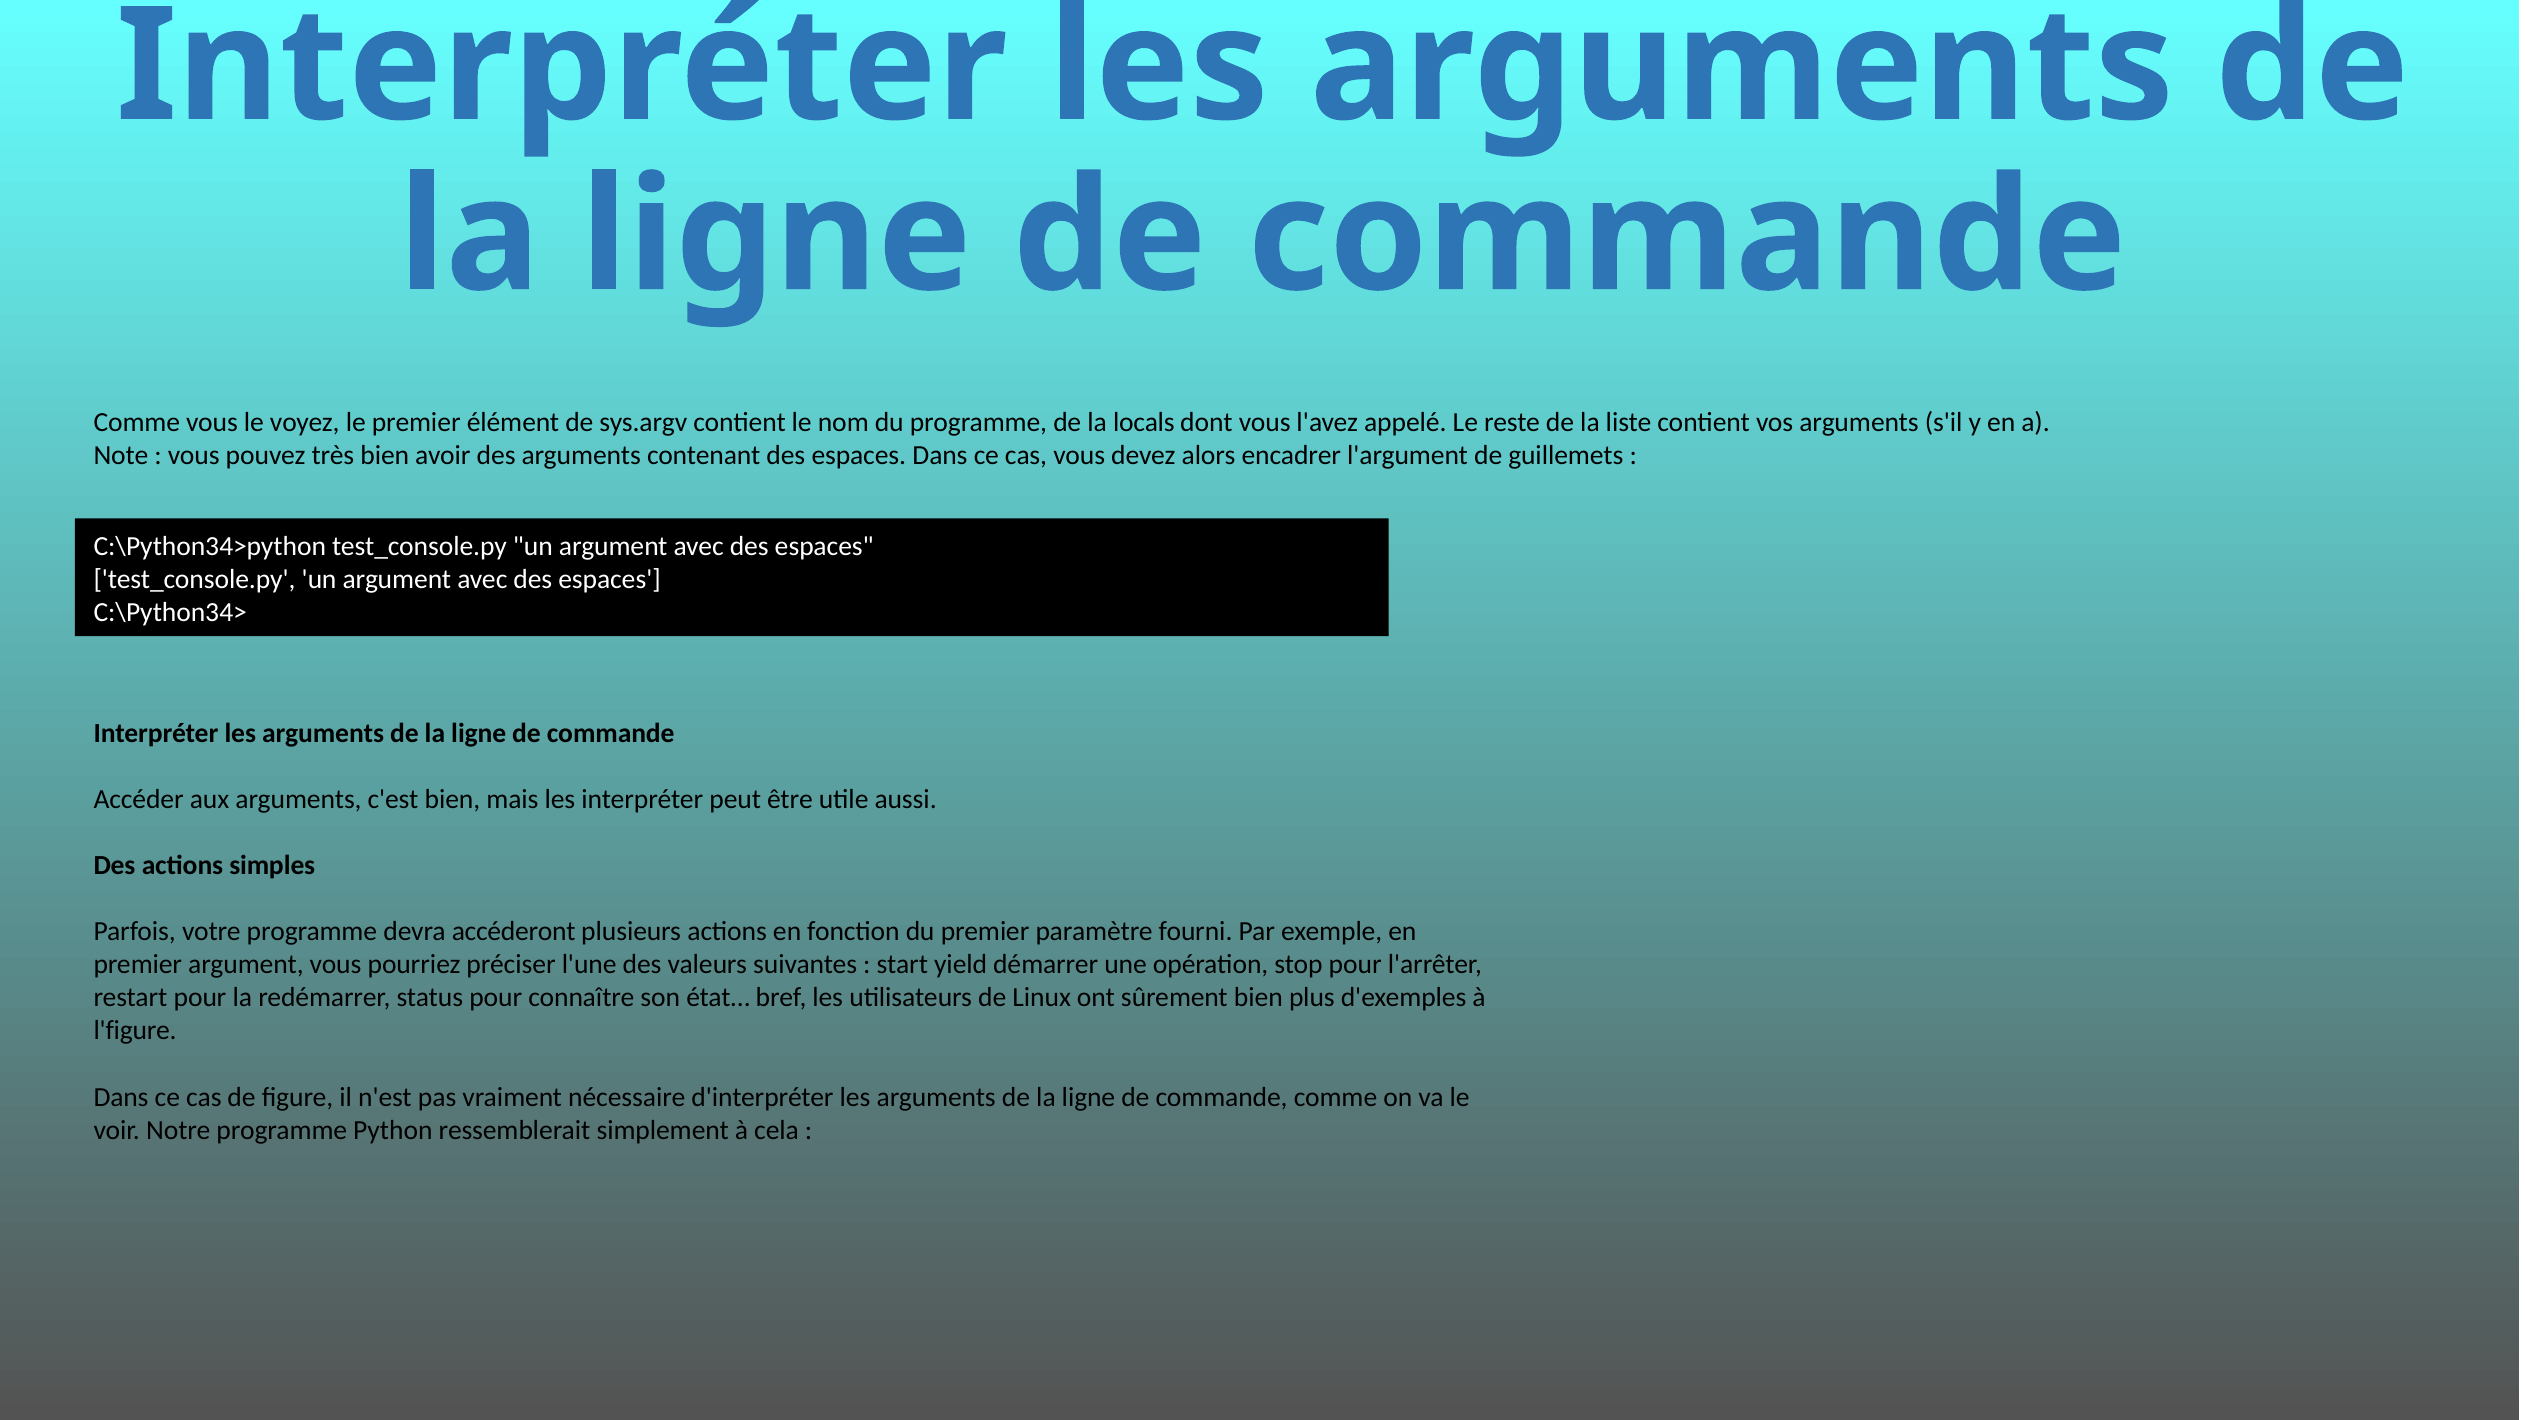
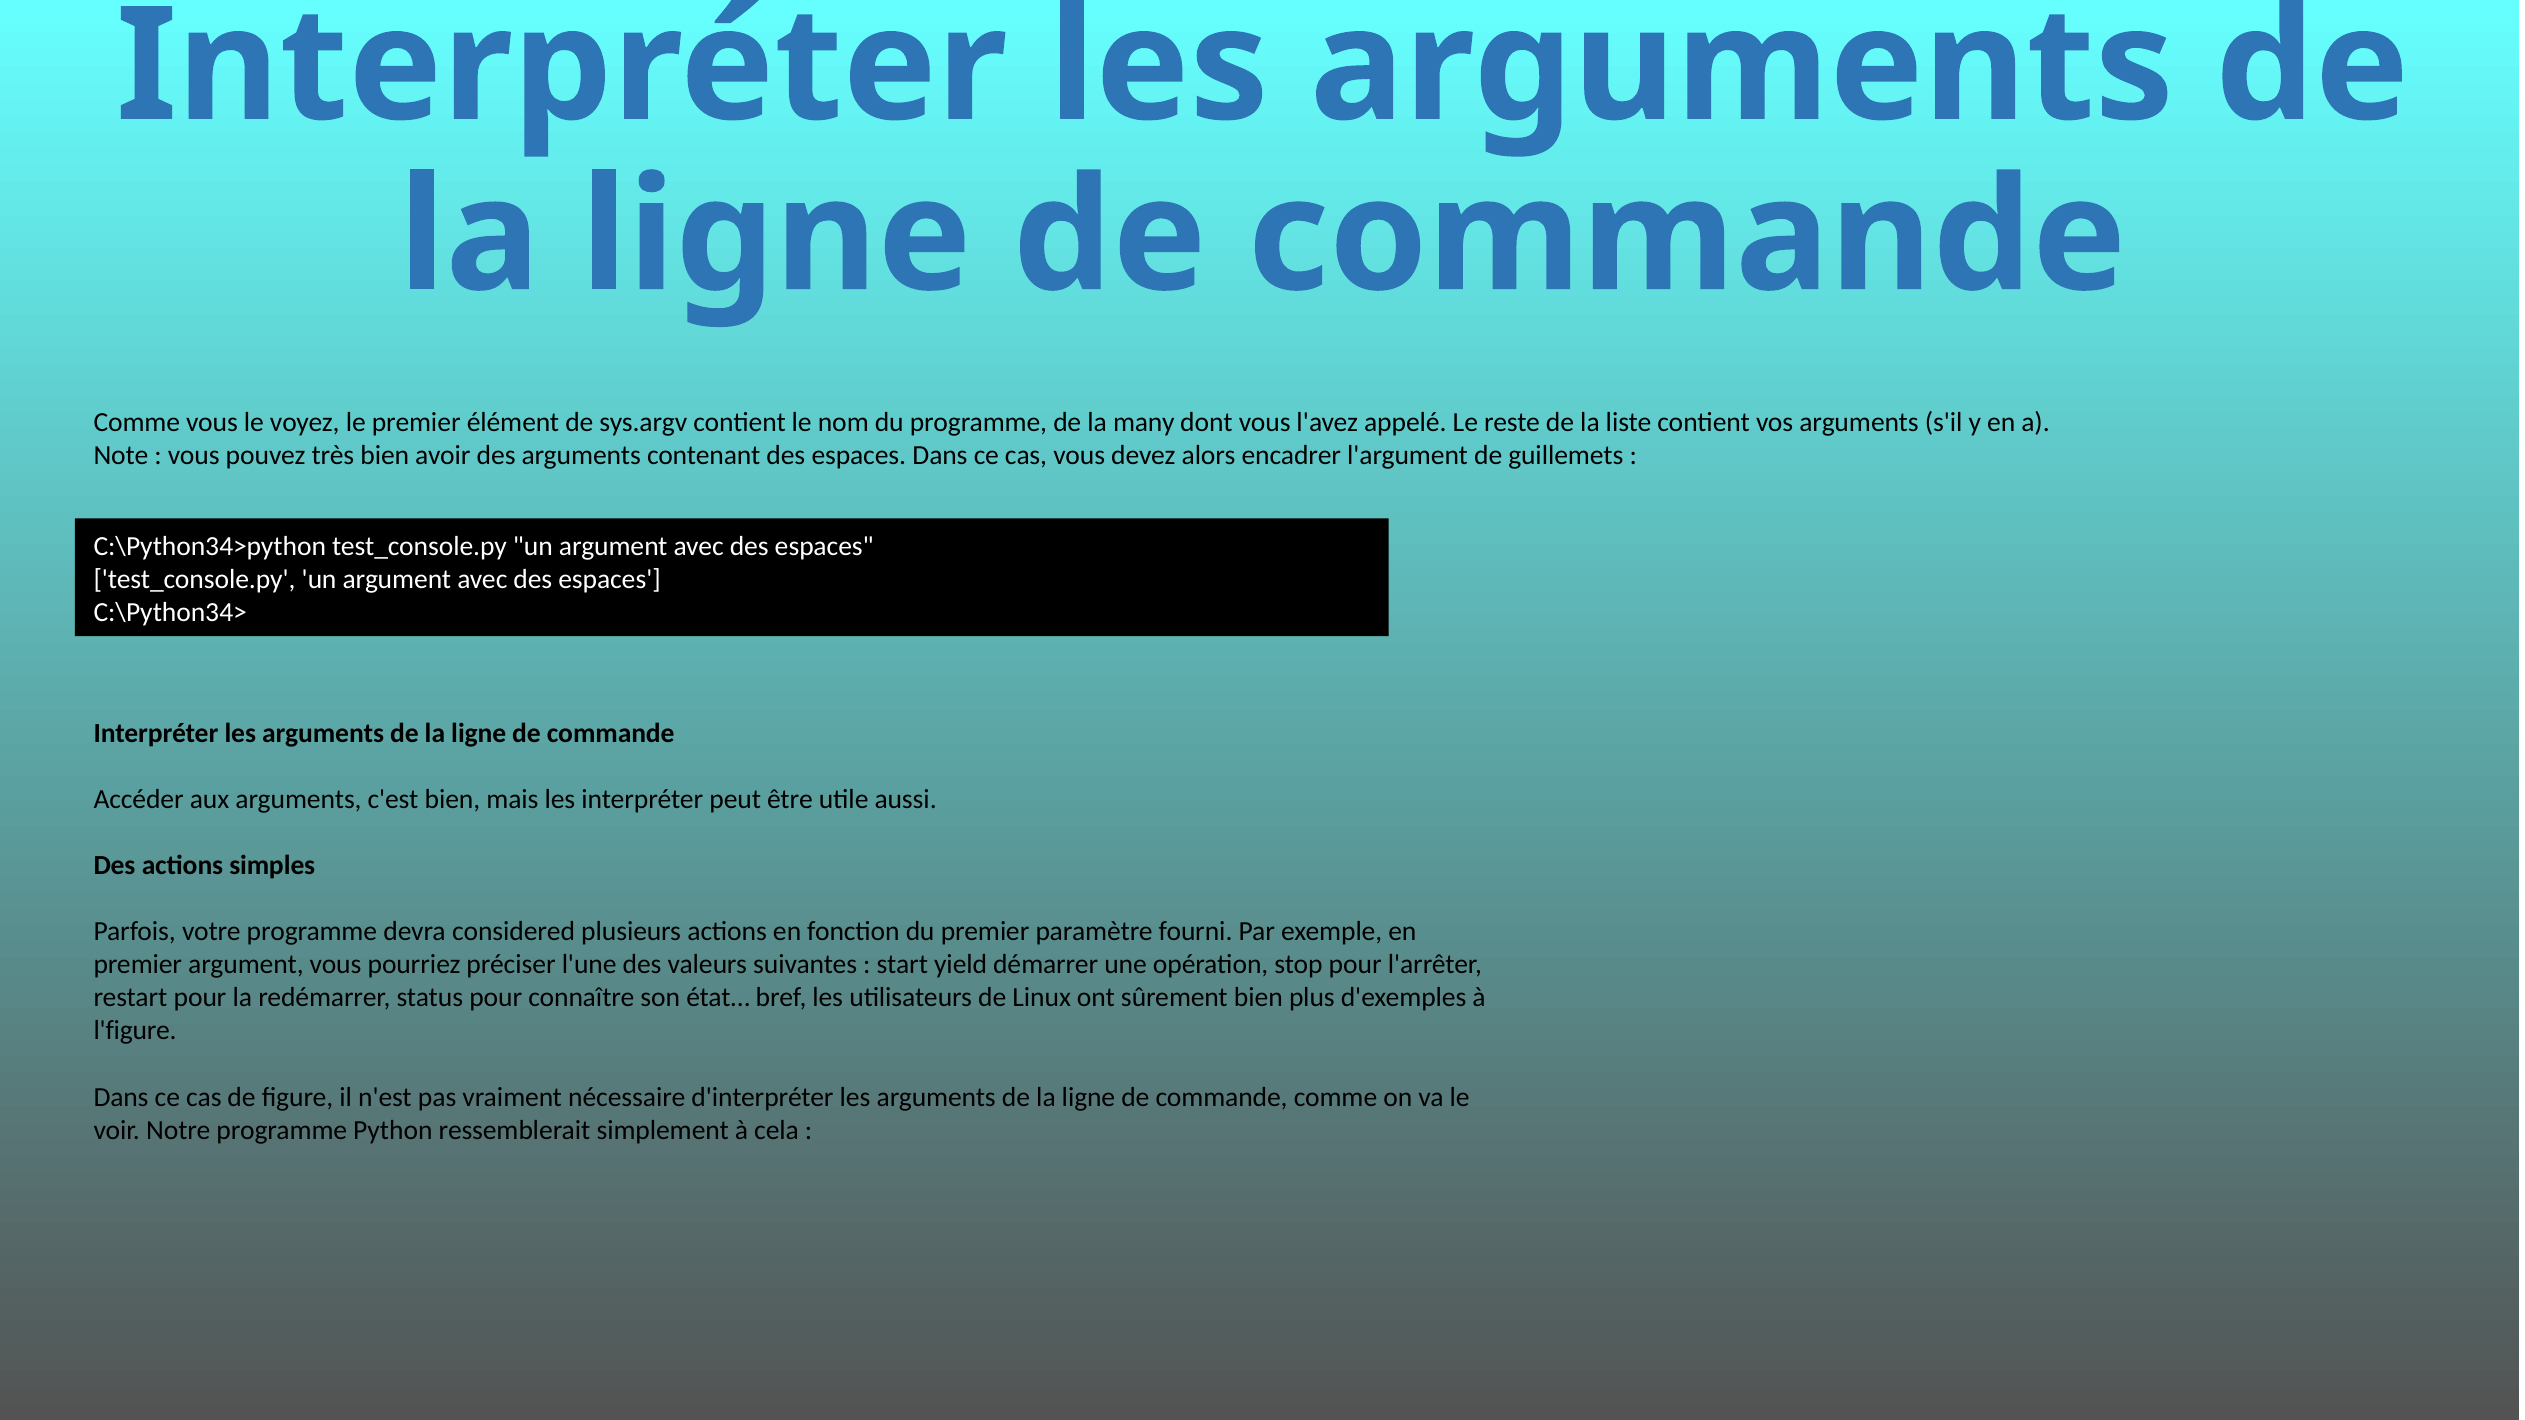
locals: locals -> many
accéderont: accéderont -> considered
